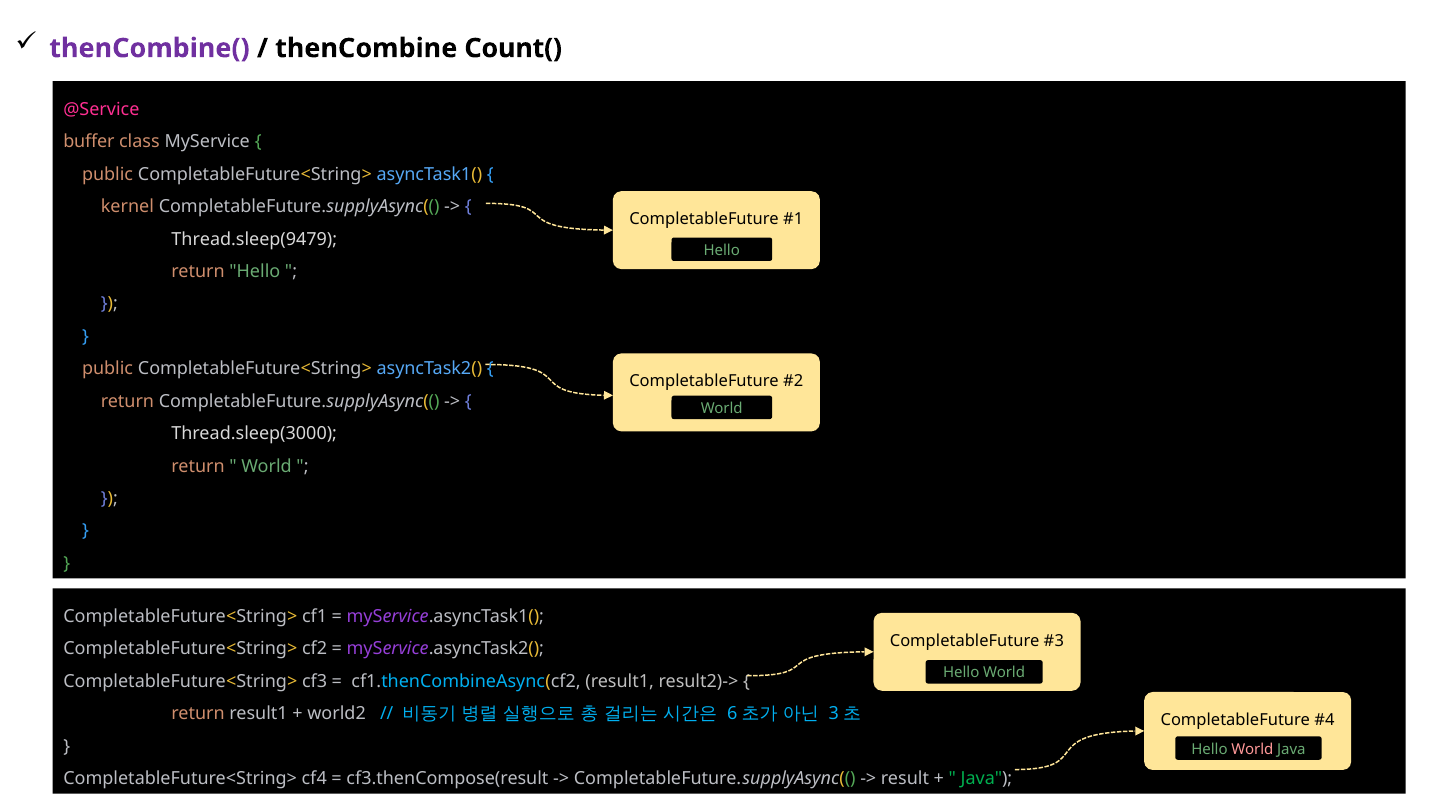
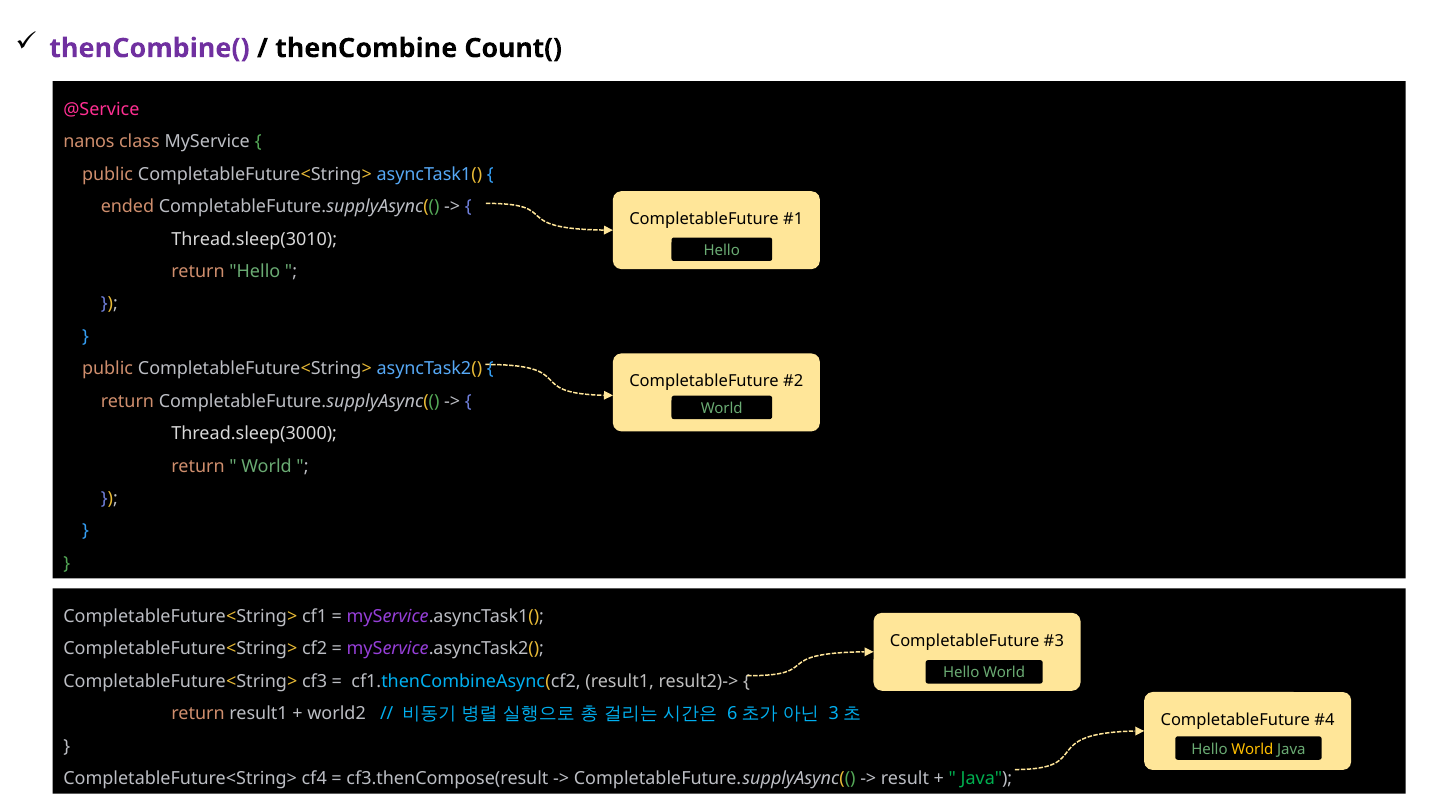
buffer: buffer -> nanos
kernel: kernel -> ended
Thread.sleep(9479: Thread.sleep(9479 -> Thread.sleep(3010
World at (1252, 749) colour: pink -> yellow
